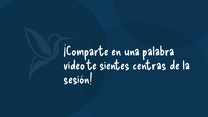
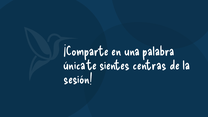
vídeo: vídeo -> única
